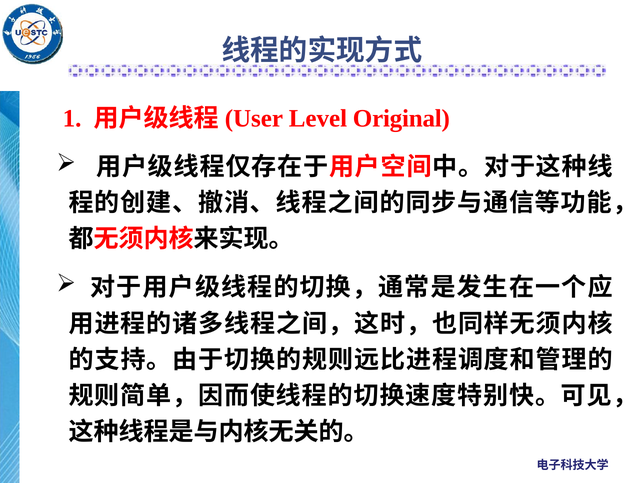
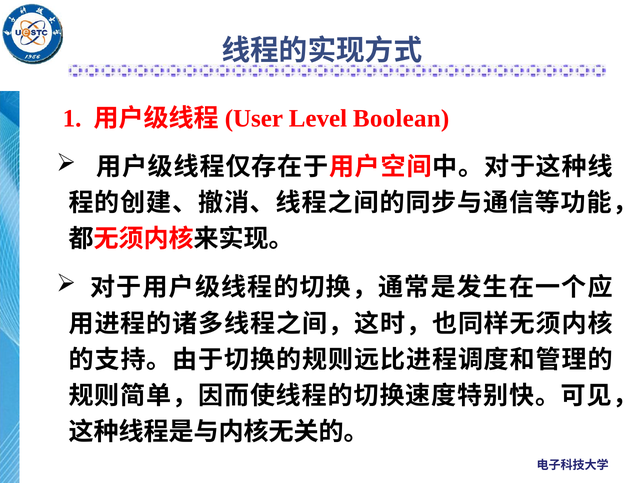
Original: Original -> Boolean
